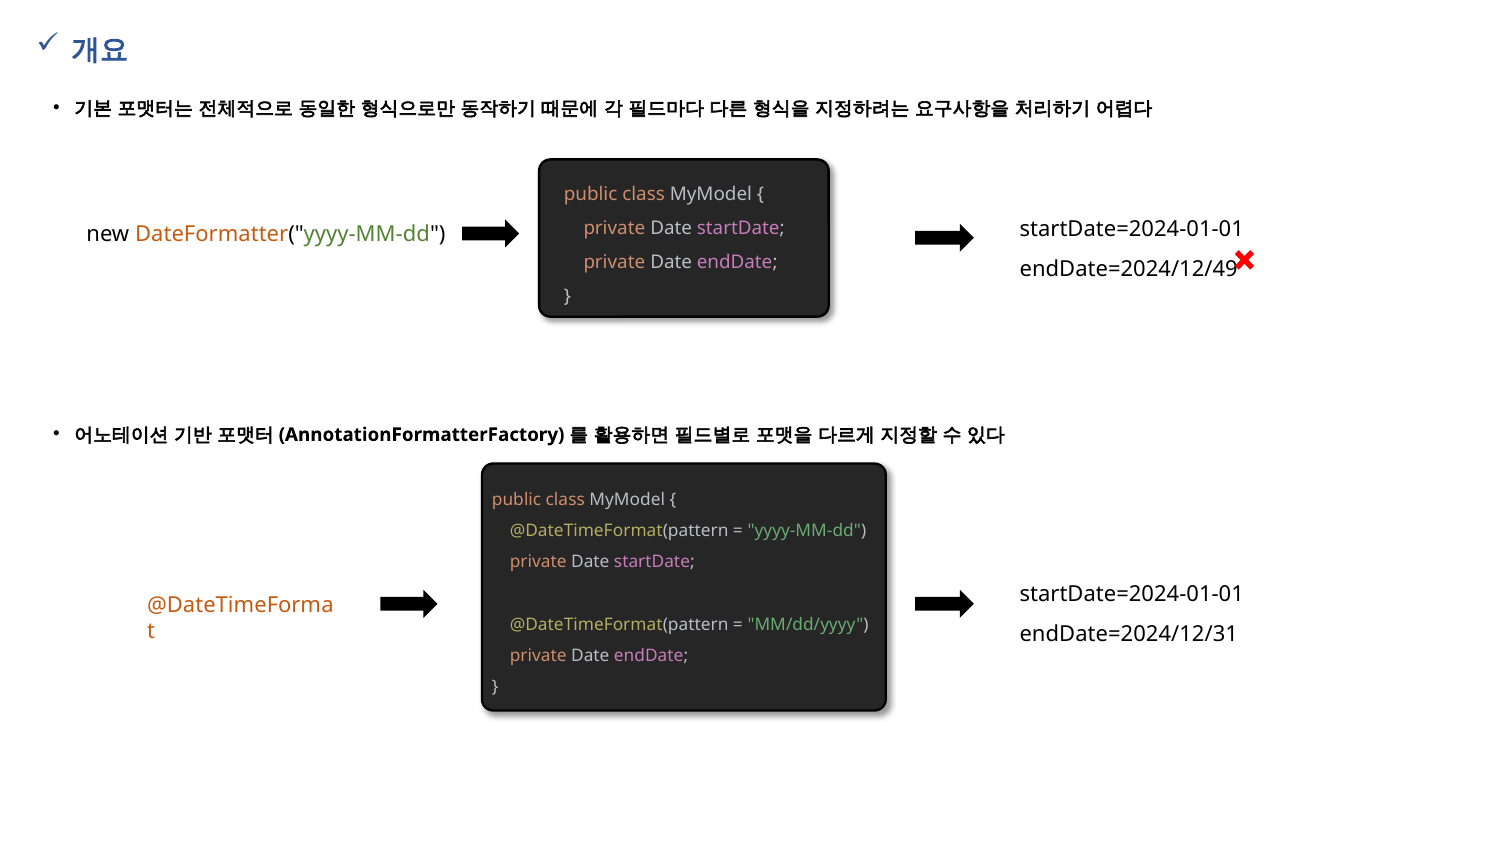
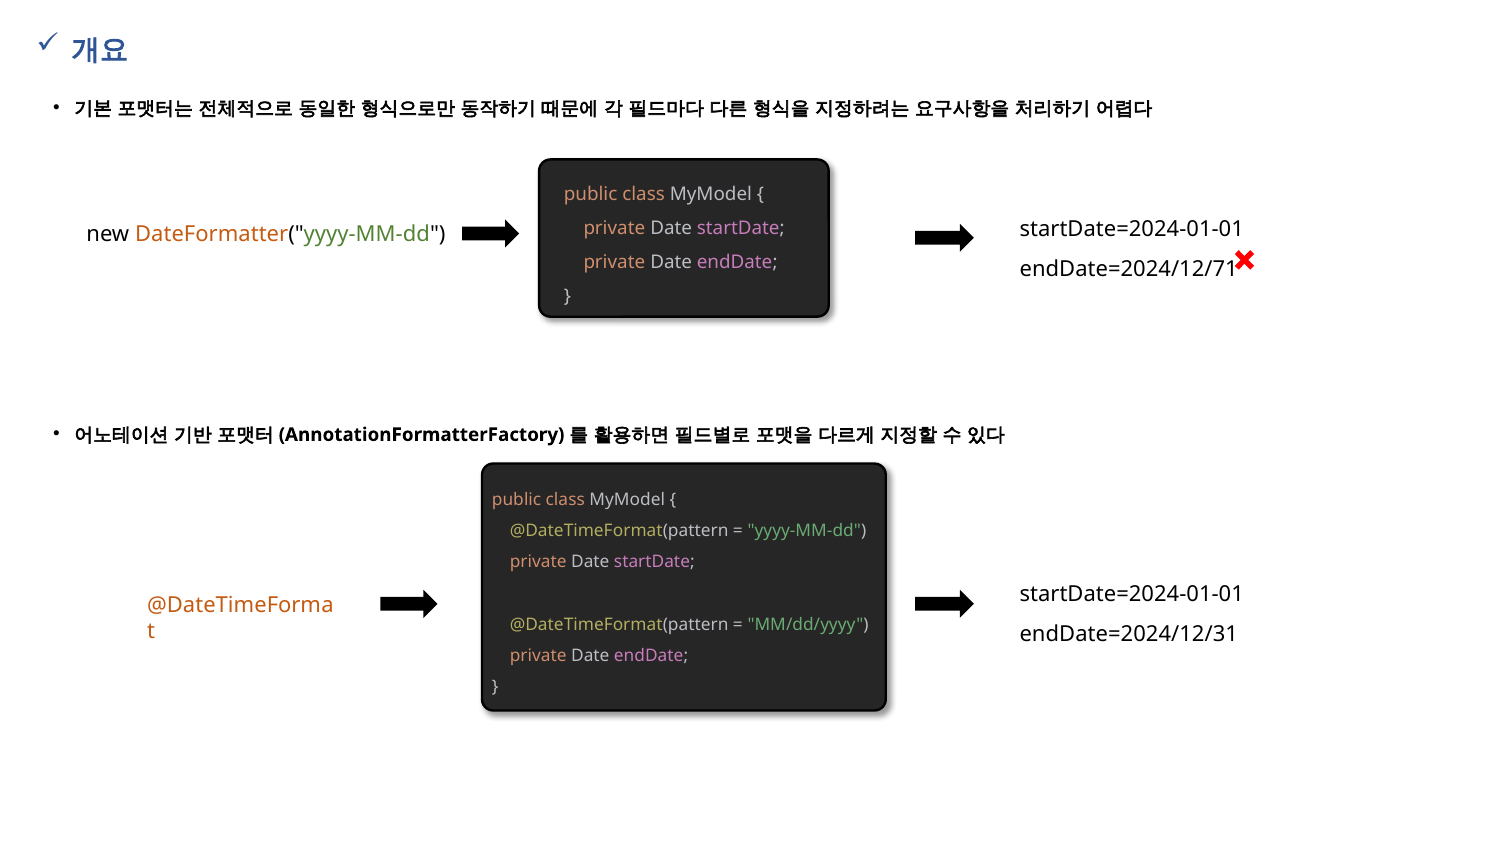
endDate=2024/12/49: endDate=2024/12/49 -> endDate=2024/12/71
